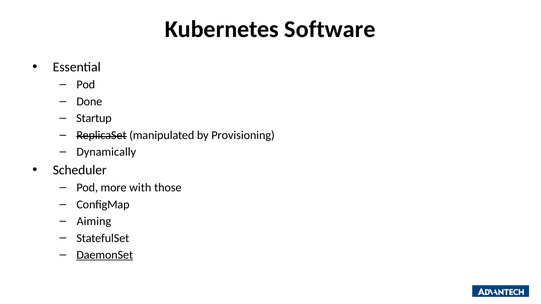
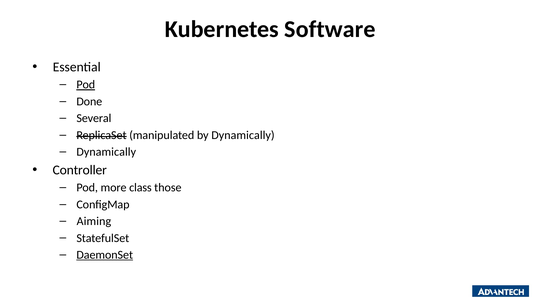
Pod at (86, 85) underline: none -> present
Startup: Startup -> Several
by Provisioning: Provisioning -> Dynamically
Scheduler: Scheduler -> Controller
with: with -> class
